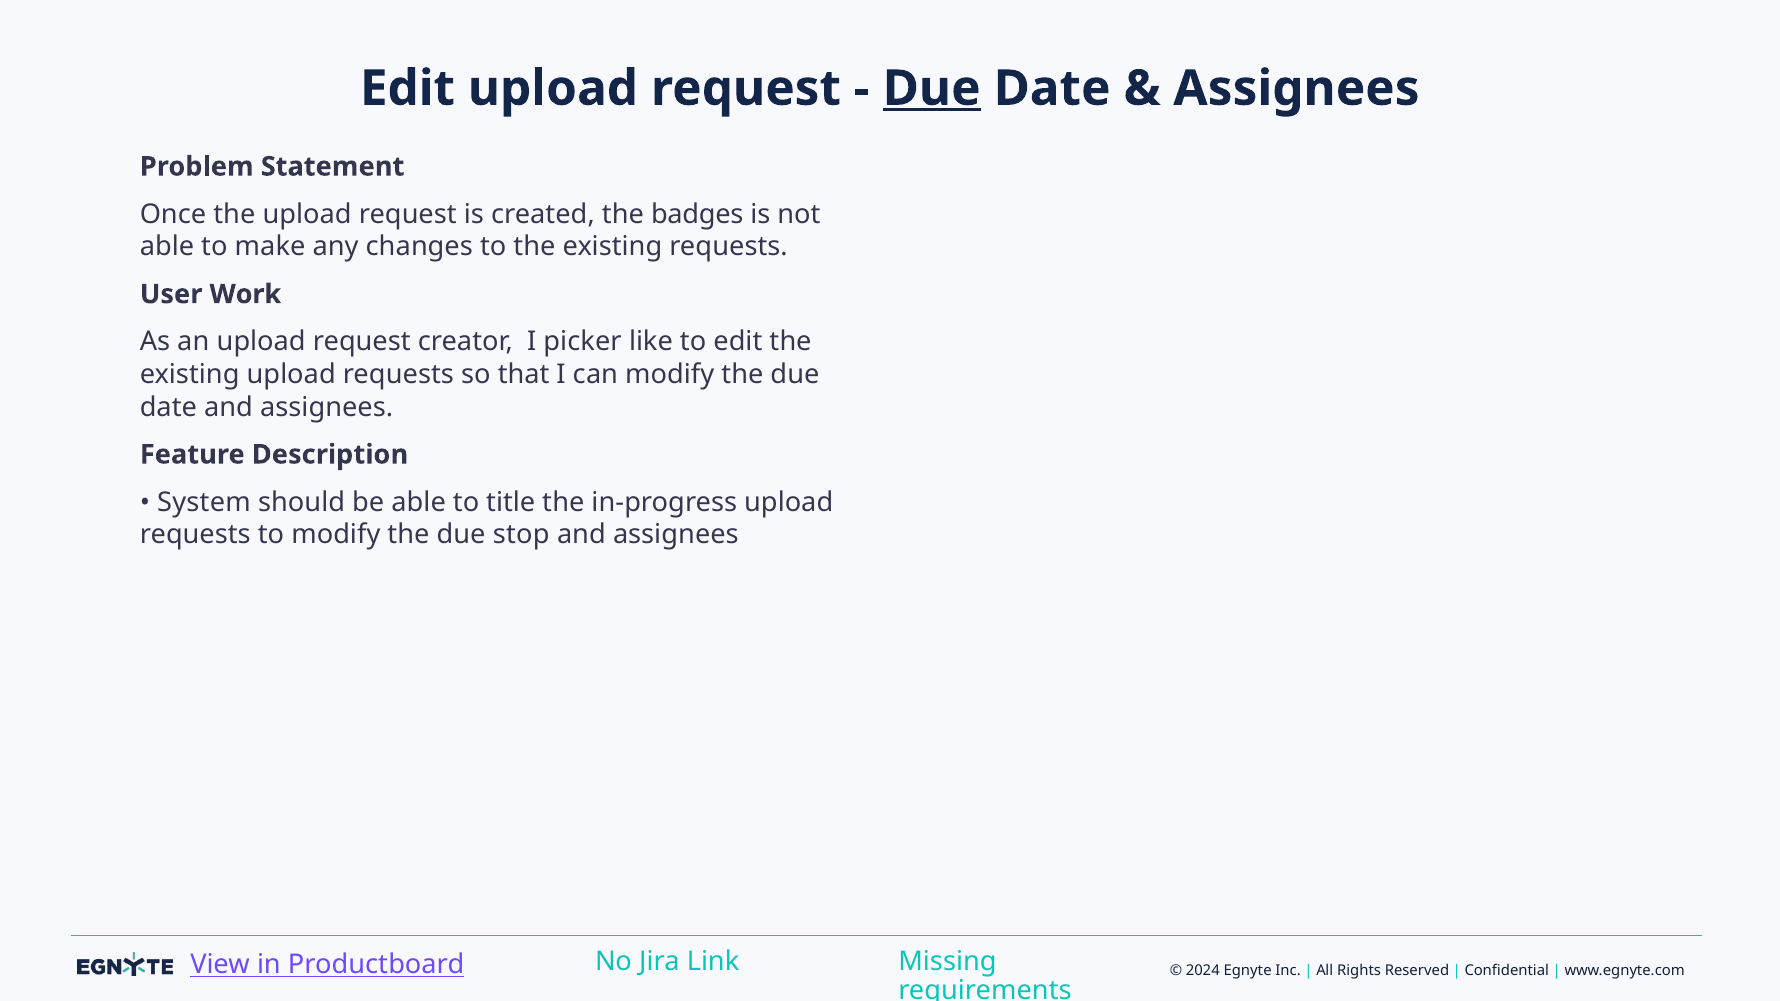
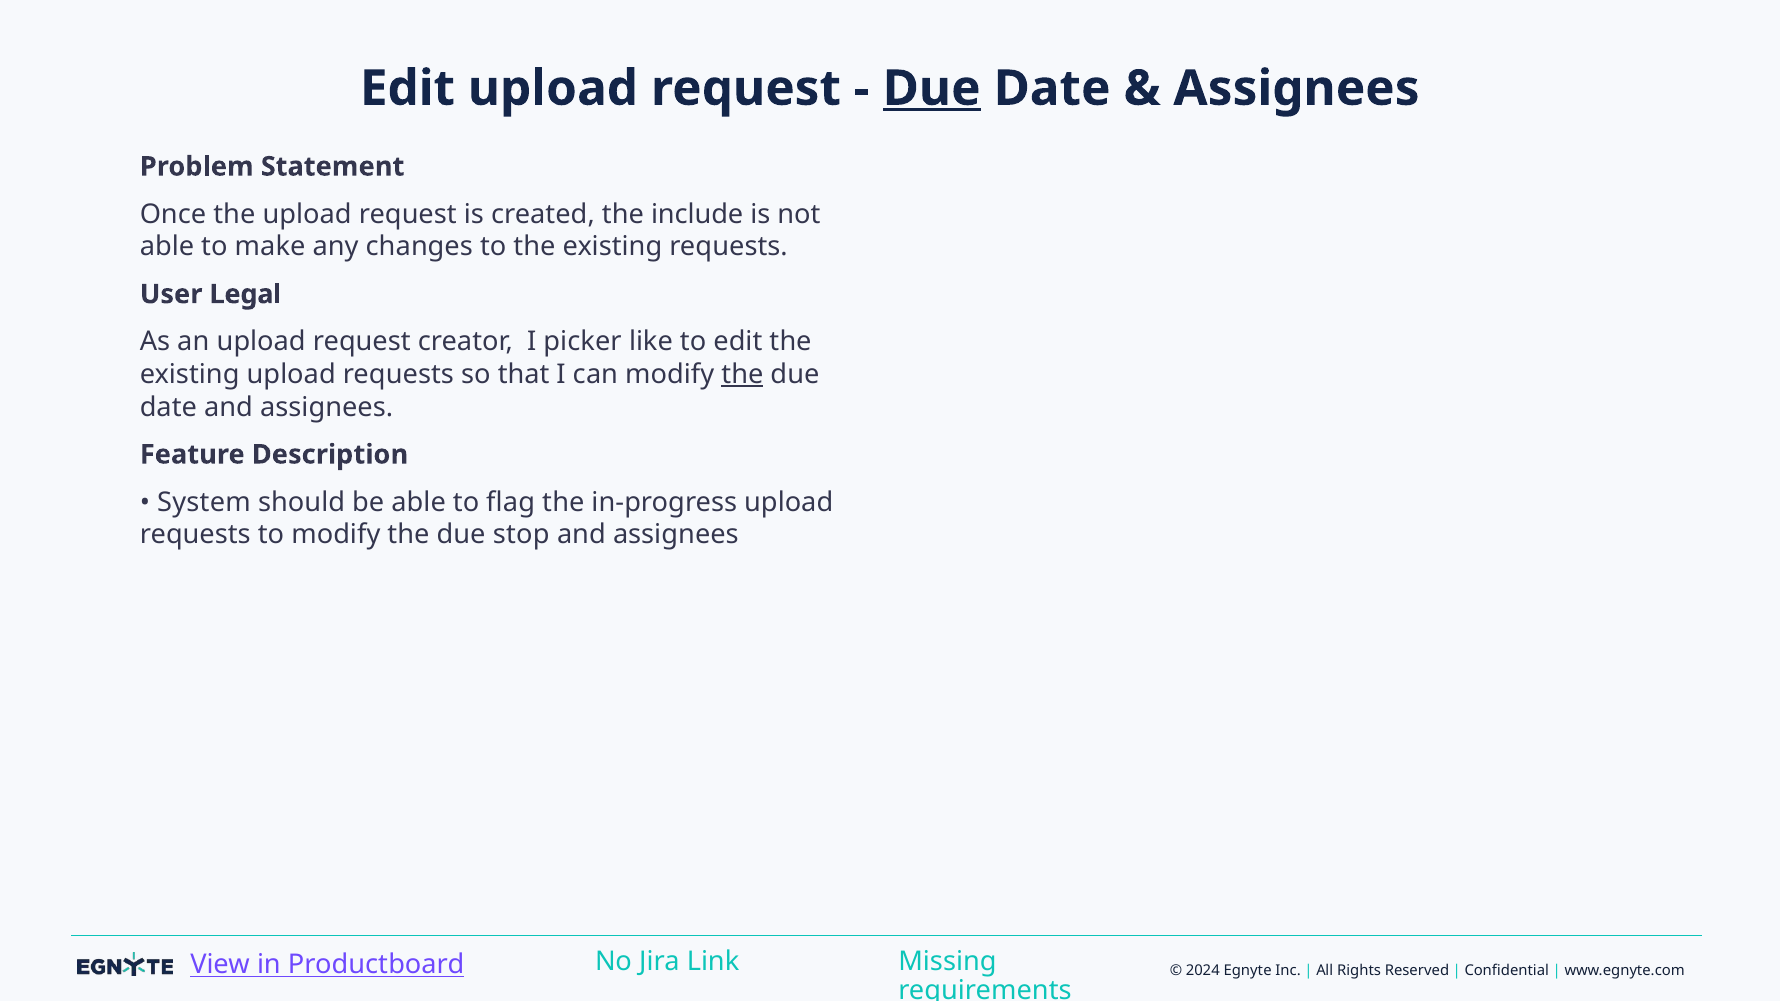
badges: badges -> include
Work: Work -> Legal
the at (742, 374) underline: none -> present
title: title -> flag
